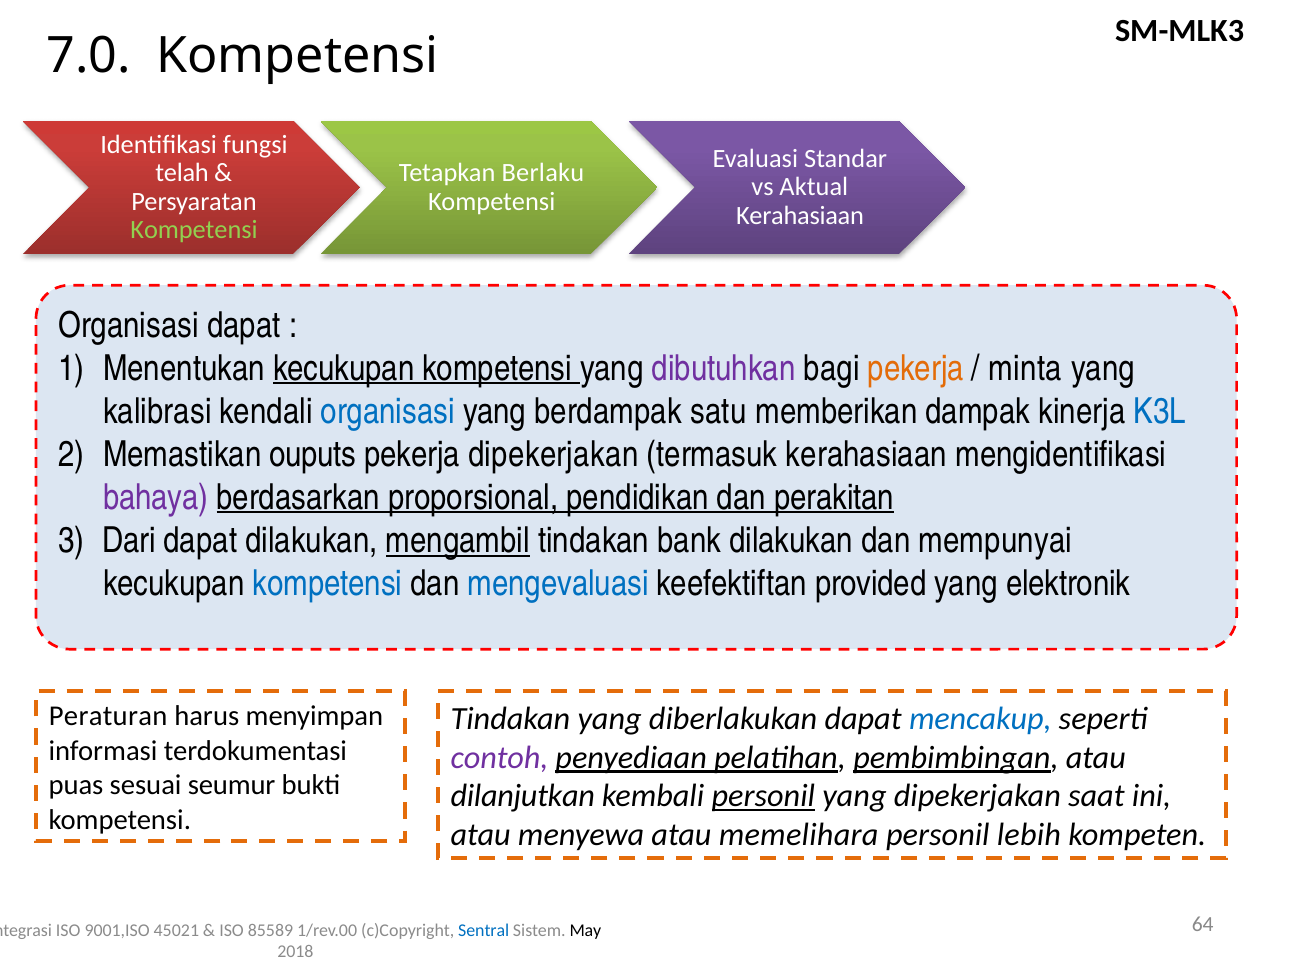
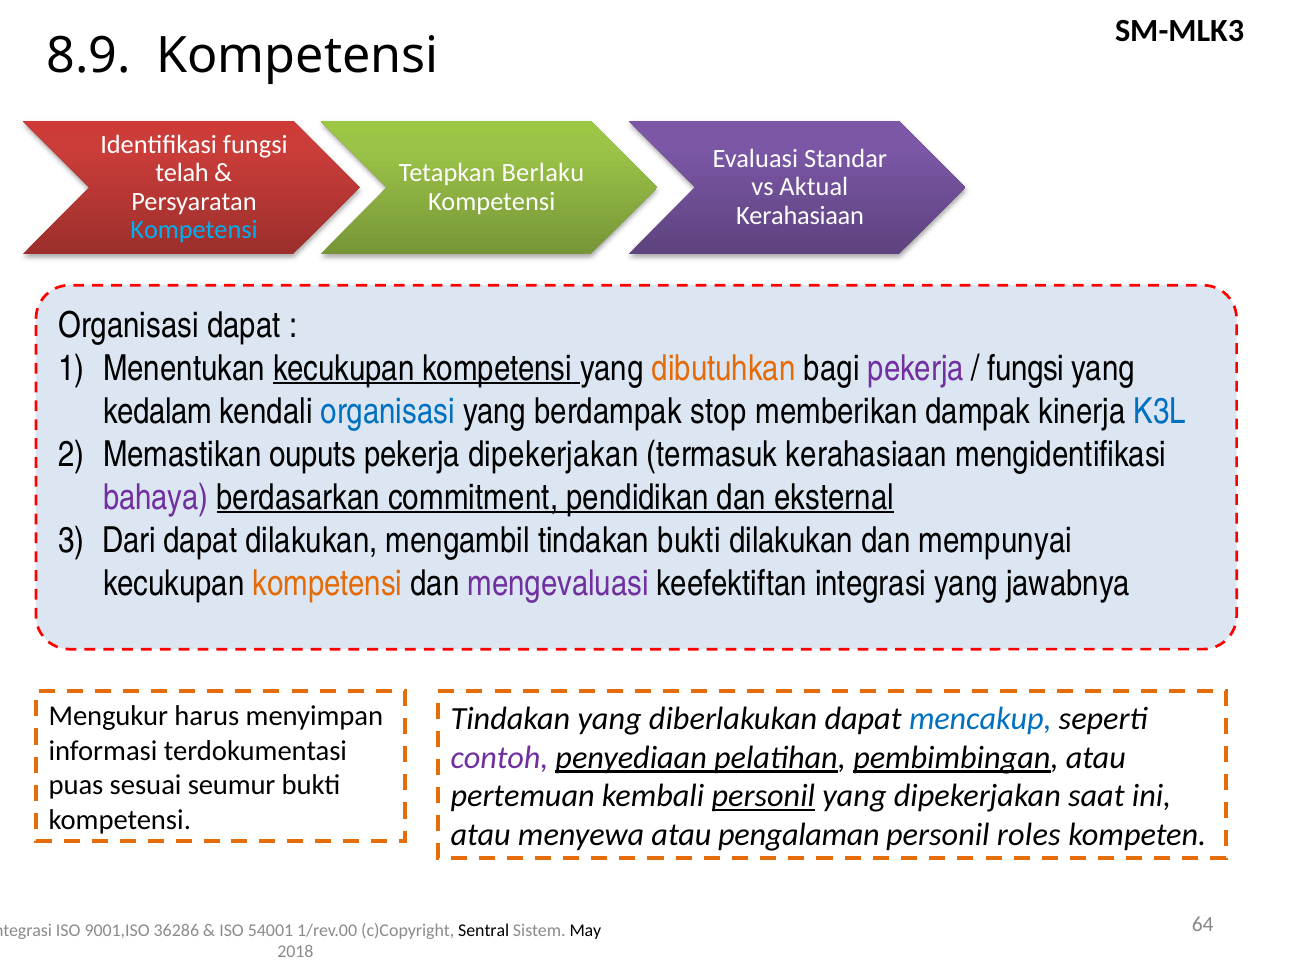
7.0: 7.0 -> 8.9
Kompetensi at (194, 230) colour: light green -> light blue
dibutuhkan colour: purple -> orange
pekerja at (916, 369) colour: orange -> purple
minta at (1026, 369): minta -> fungsi
kalibrasi: kalibrasi -> kedalam
satu: satu -> stop
proporsional: proporsional -> commitment
perakitan: perakitan -> eksternal
mengambil underline: present -> none
tindakan bank: bank -> bukti
kompetensi at (328, 584) colour: blue -> orange
mengevaluasi colour: blue -> purple
keefektiftan provided: provided -> integrasi
elektronik: elektronik -> jawabnya
Peraturan: Peraturan -> Mengukur
dilanjutkan: dilanjutkan -> pertemuan
memelihara: memelihara -> pengalaman
lebih: lebih -> roles
45021: 45021 -> 36286
85589: 85589 -> 54001
Sentral colour: blue -> black
